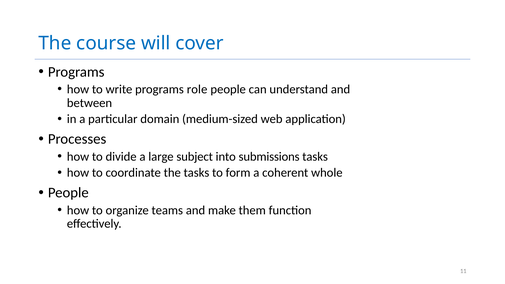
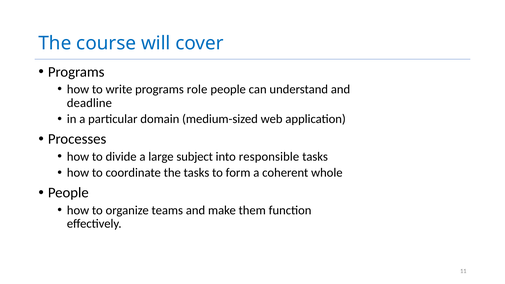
between: between -> deadline
submissions: submissions -> responsible
